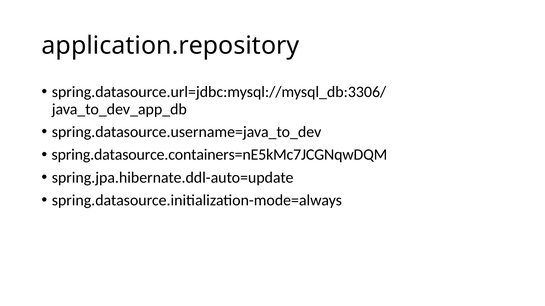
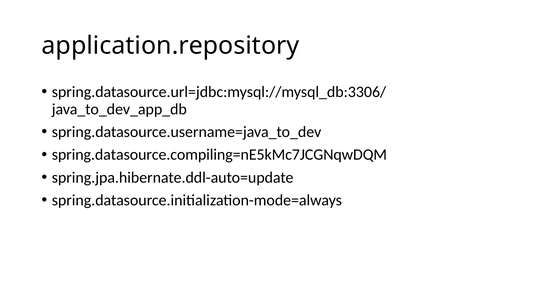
spring.datasource.containers=nE5kMc7JCGNqwDQM: spring.datasource.containers=nE5kMc7JCGNqwDQM -> spring.datasource.compiling=nE5kMc7JCGNqwDQM
